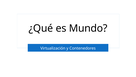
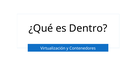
Mundo: Mundo -> Dentro
